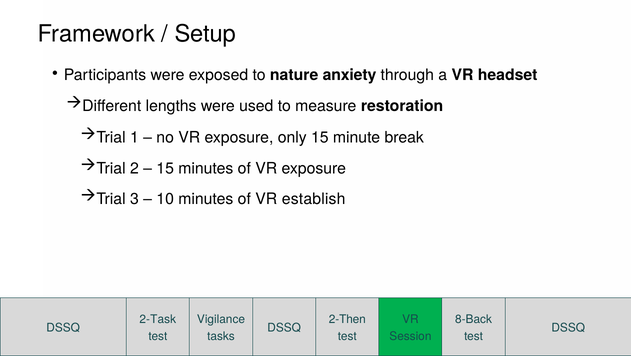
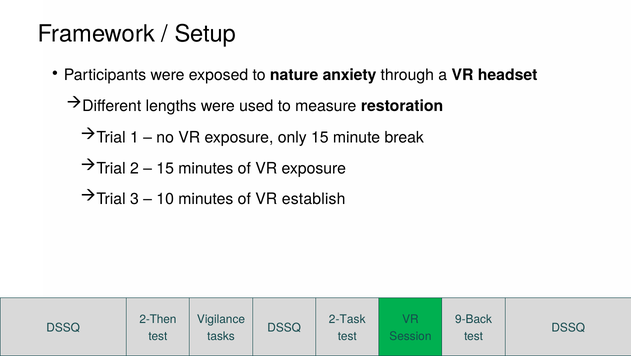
2-Task: 2-Task -> 2-Then
2-Then: 2-Then -> 2-Task
8-Back: 8-Back -> 9-Back
